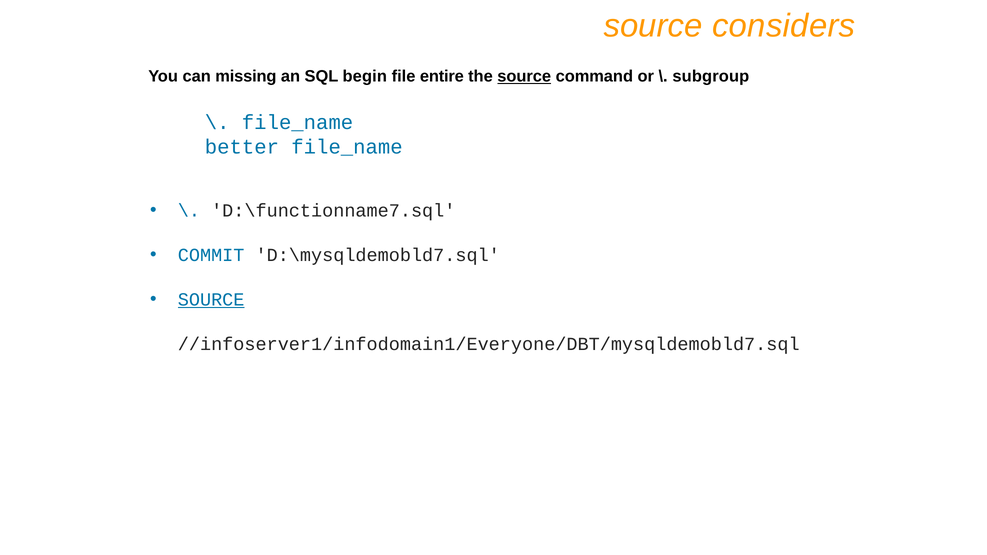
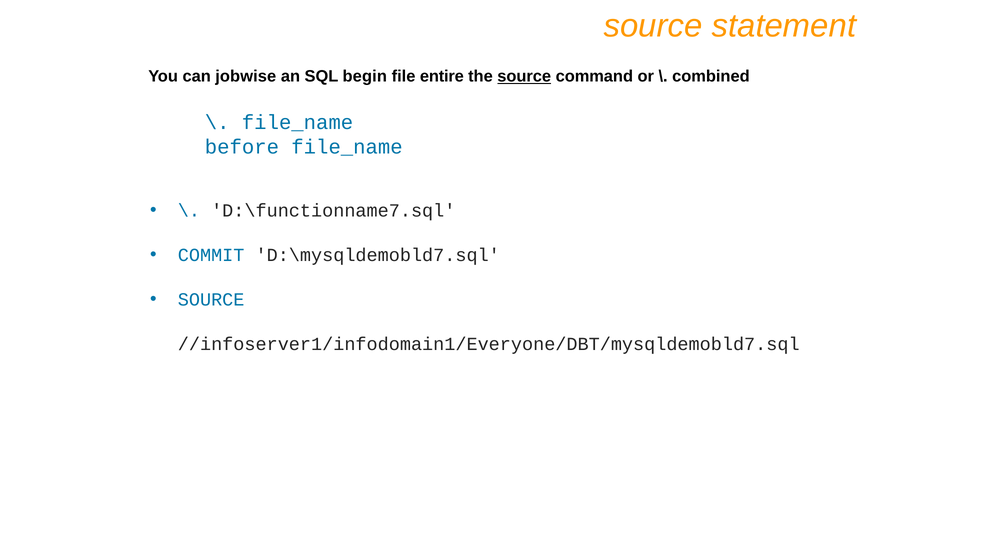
considers: considers -> statement
missing: missing -> jobwise
subgroup: subgroup -> combined
better: better -> before
SOURCE at (211, 300) underline: present -> none
